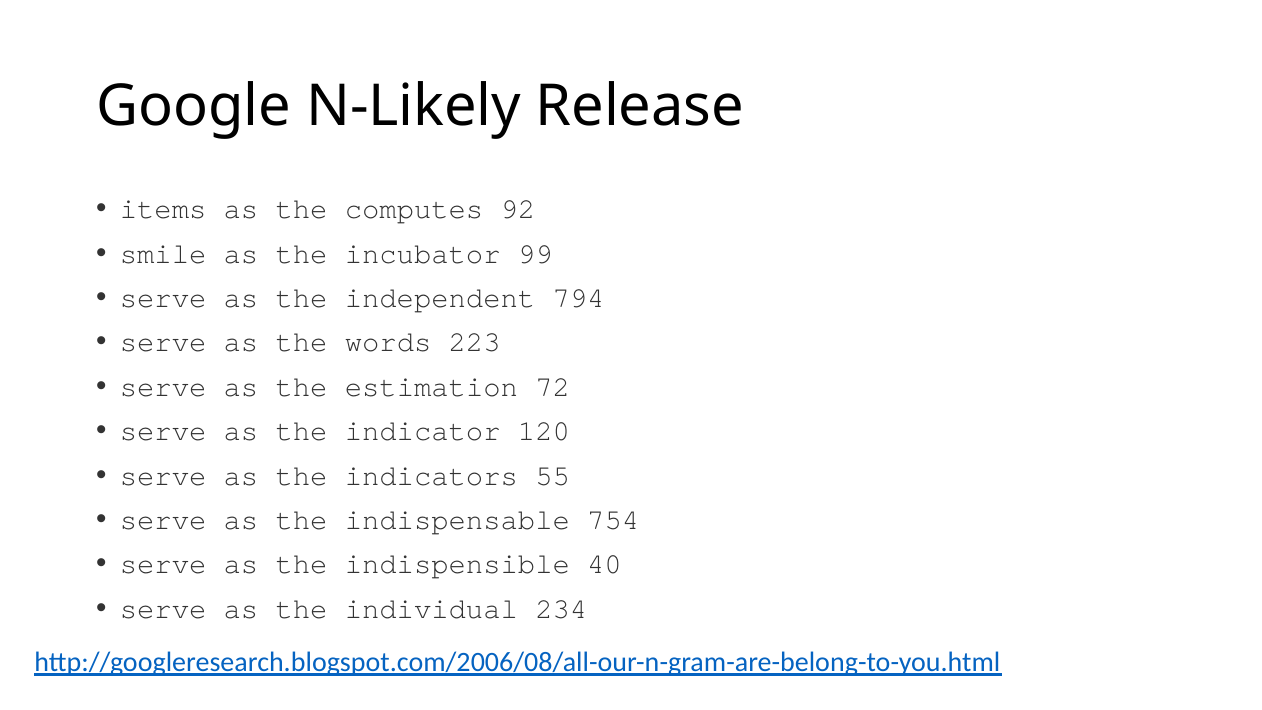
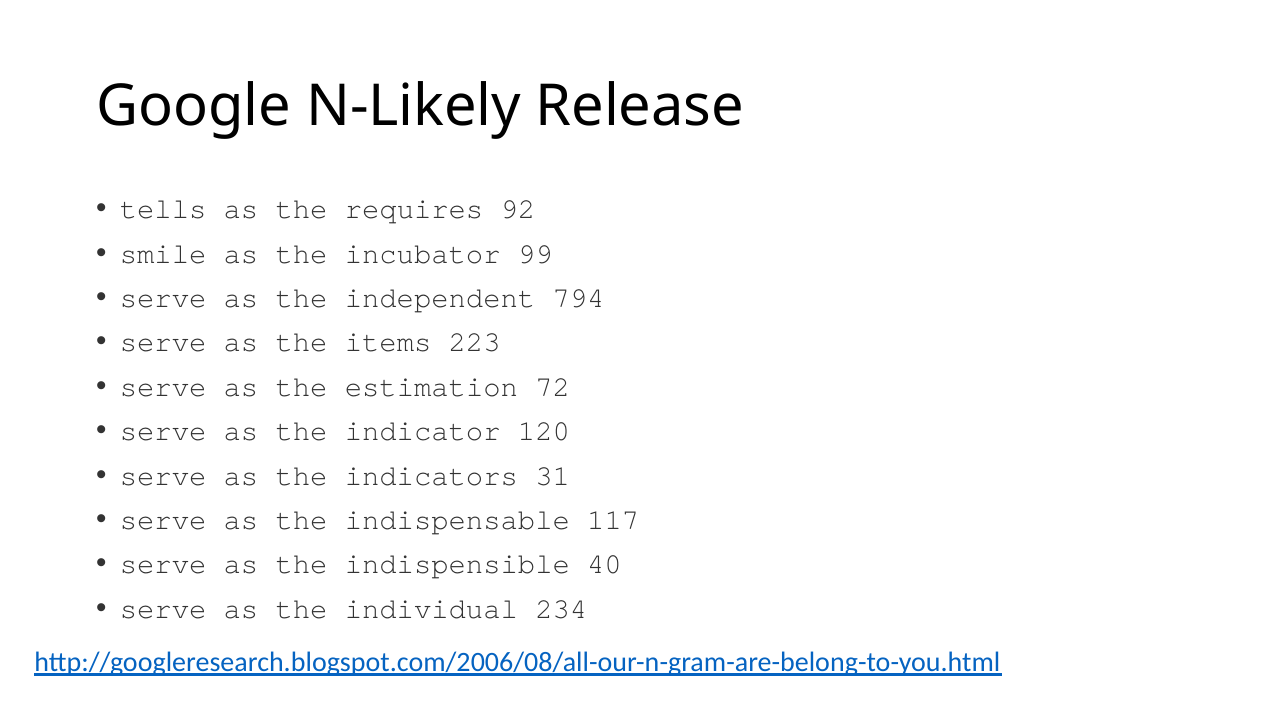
items: items -> tells
computes: computes -> requires
words: words -> items
55: 55 -> 31
754: 754 -> 117
